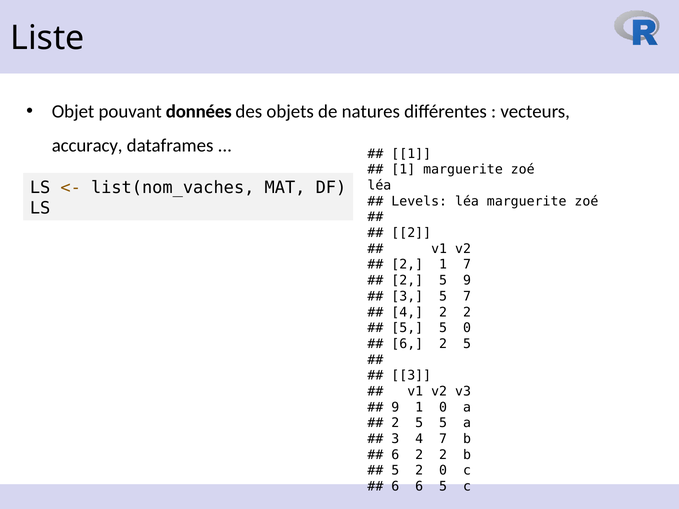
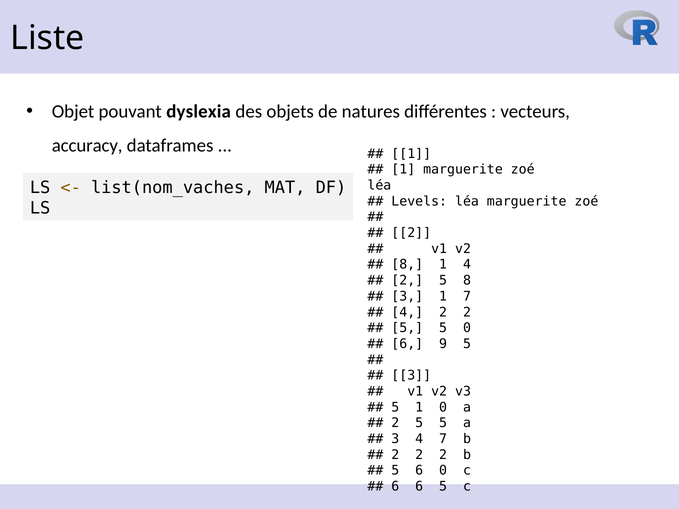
données: données -> dyslexia
2 at (407, 265): 2 -> 8
1 7: 7 -> 4
5 9: 9 -> 8
3 5: 5 -> 1
2 at (443, 344): 2 -> 9
9 at (395, 407): 9 -> 5
6 at (395, 455): 6 -> 2
5 2: 2 -> 6
